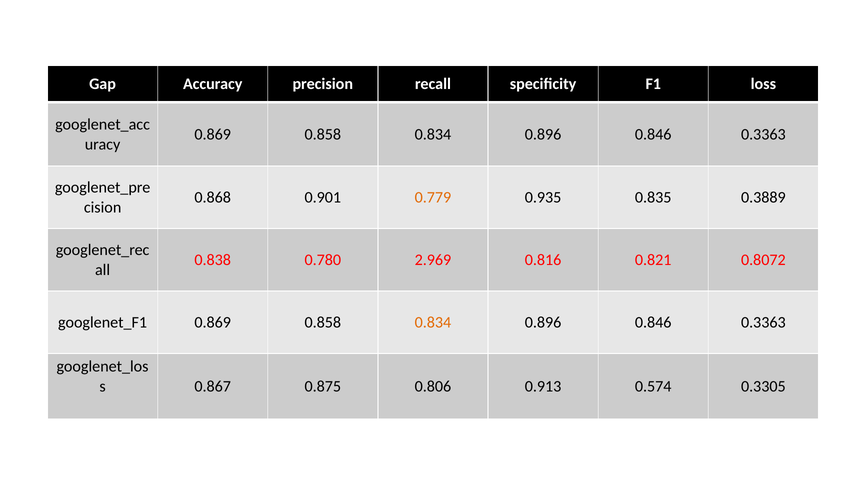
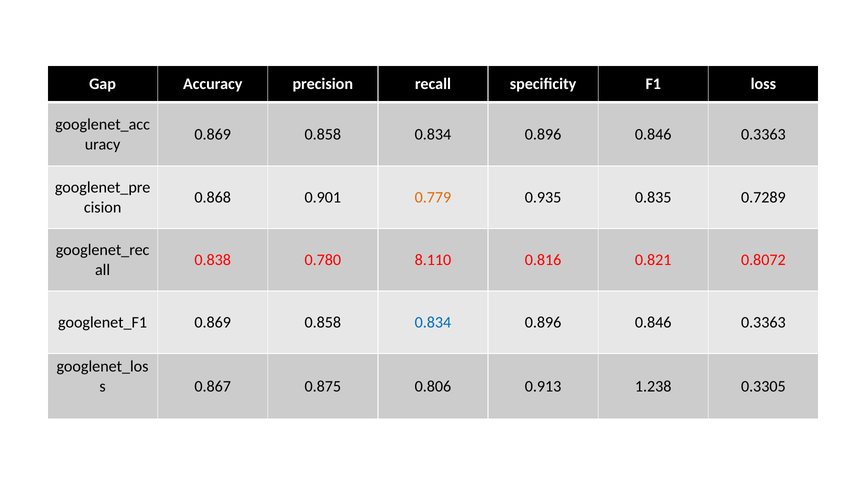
0.3889: 0.3889 -> 0.7289
2.969: 2.969 -> 8.110
0.834 at (433, 323) colour: orange -> blue
0.574: 0.574 -> 1.238
